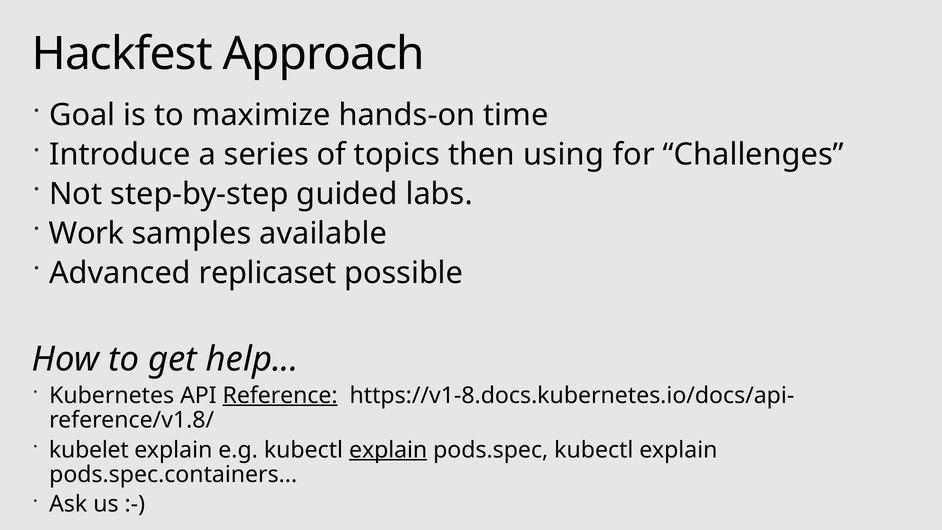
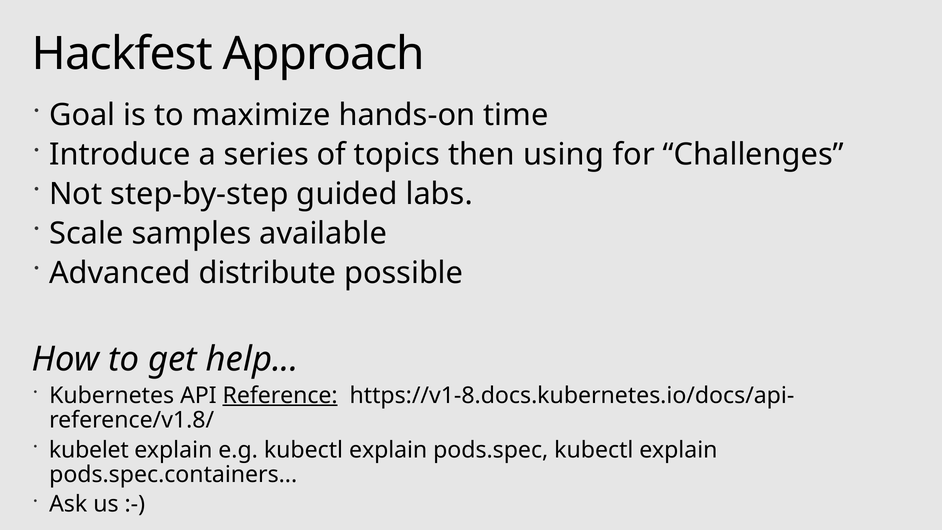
Work: Work -> Scale
replicaset: replicaset -> distribute
explain at (388, 450) underline: present -> none
